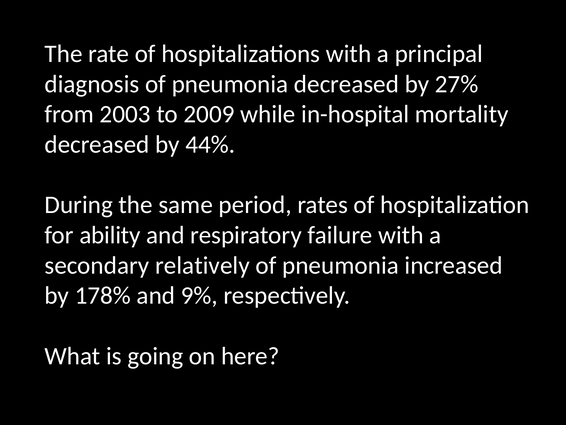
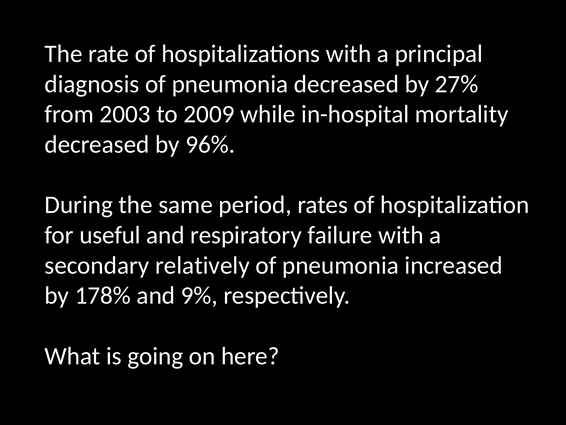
44%: 44% -> 96%
ability: ability -> useful
